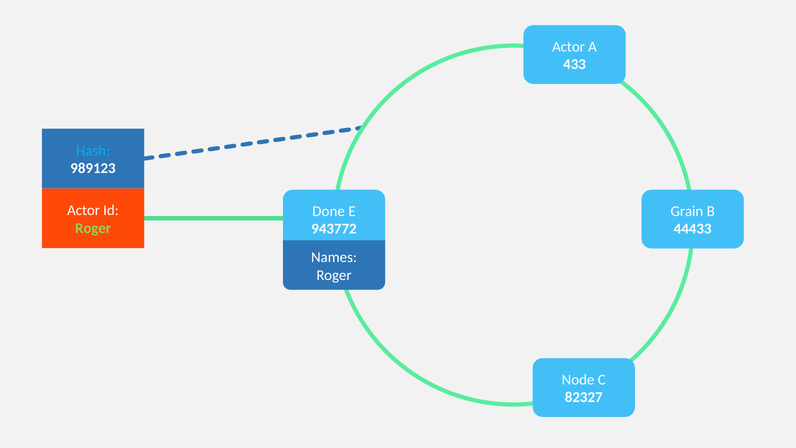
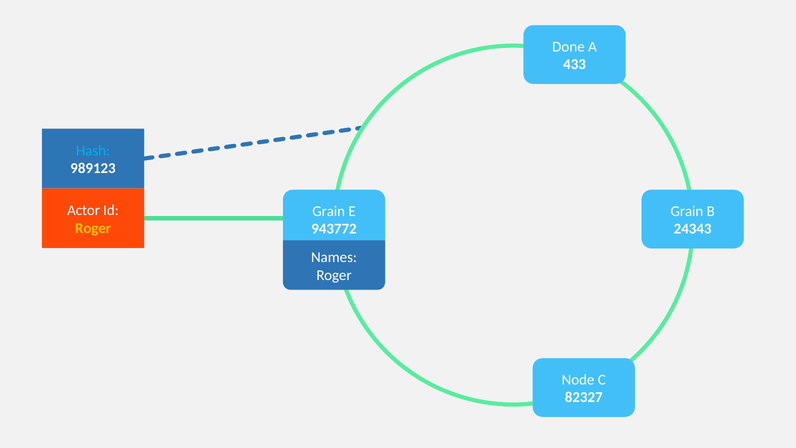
Actor at (569, 47): Actor -> Done
Done at (329, 211): Done -> Grain
Roger at (93, 228) colour: light green -> yellow
44433: 44433 -> 24343
